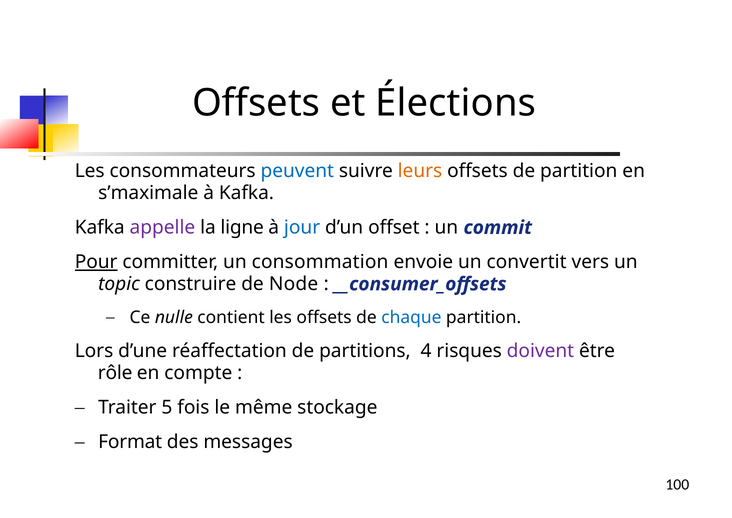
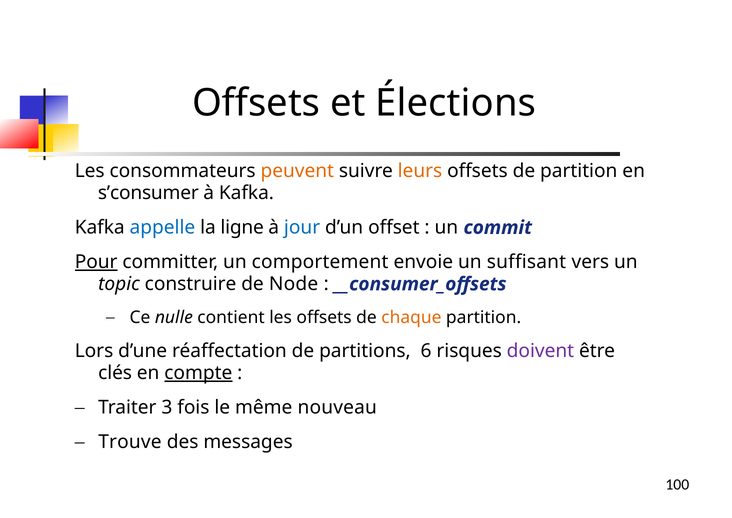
peuvent colour: blue -> orange
s’maximale: s’maximale -> s’consumer
appelle colour: purple -> blue
consommation: consommation -> comportement
convertit: convertit -> suffisant
chaque colour: blue -> orange
4: 4 -> 6
rôle: rôle -> clés
compte underline: none -> present
5: 5 -> 3
stockage: stockage -> nouveau
Format: Format -> Trouve
